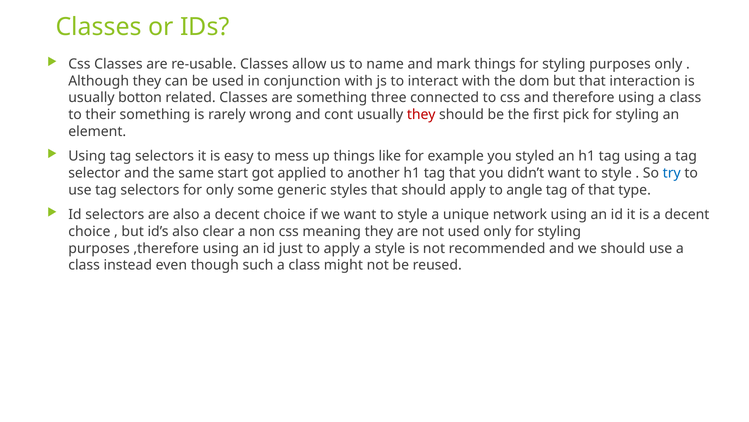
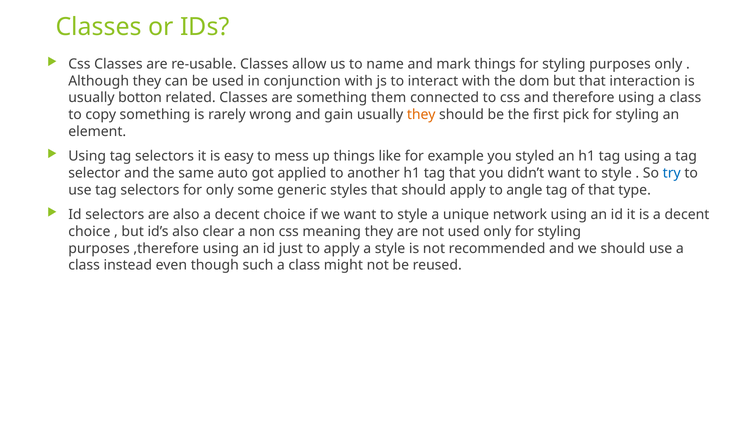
three: three -> them
their: their -> copy
cont: cont -> gain
they at (421, 114) colour: red -> orange
start: start -> auto
